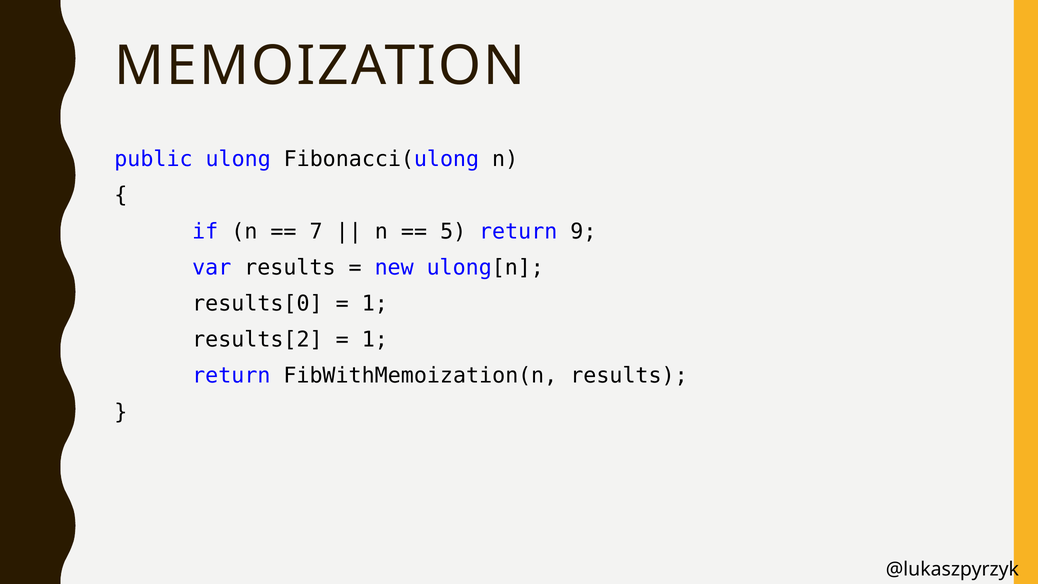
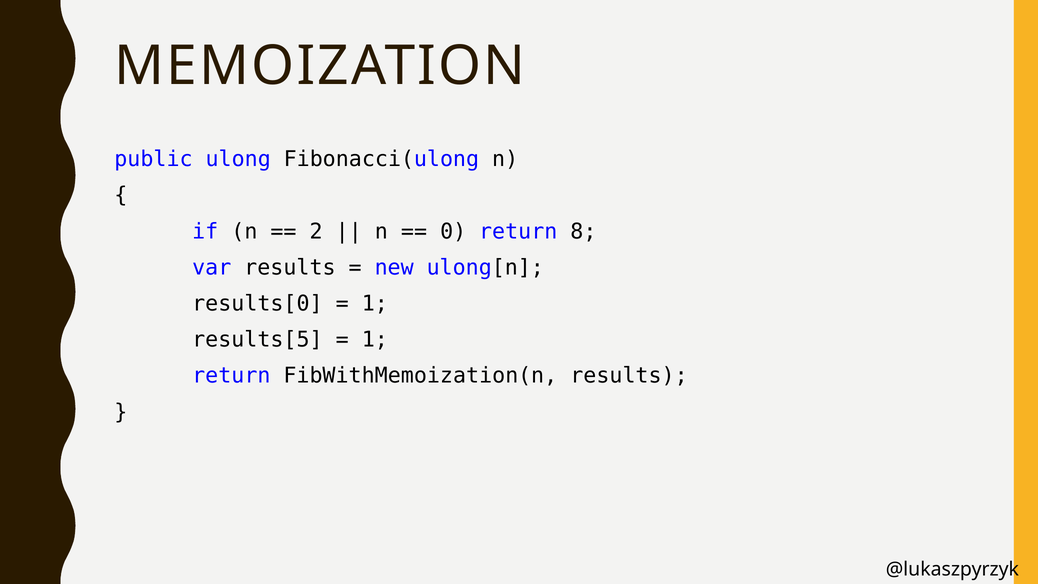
7: 7 -> 2
5: 5 -> 0
9: 9 -> 8
results[2: results[2 -> results[5
